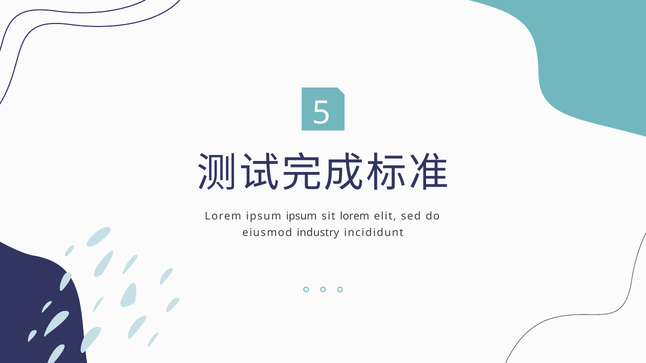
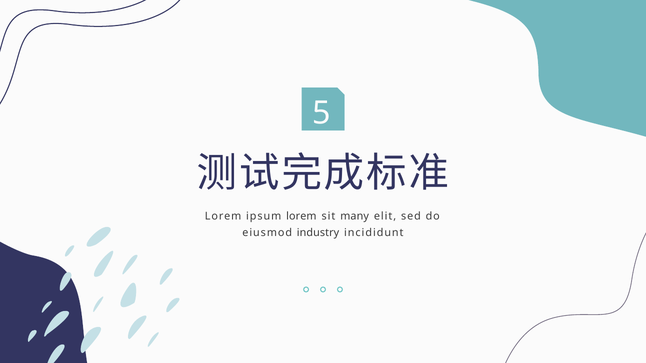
ipsum ipsum: ipsum -> lorem
sit lorem: lorem -> many
